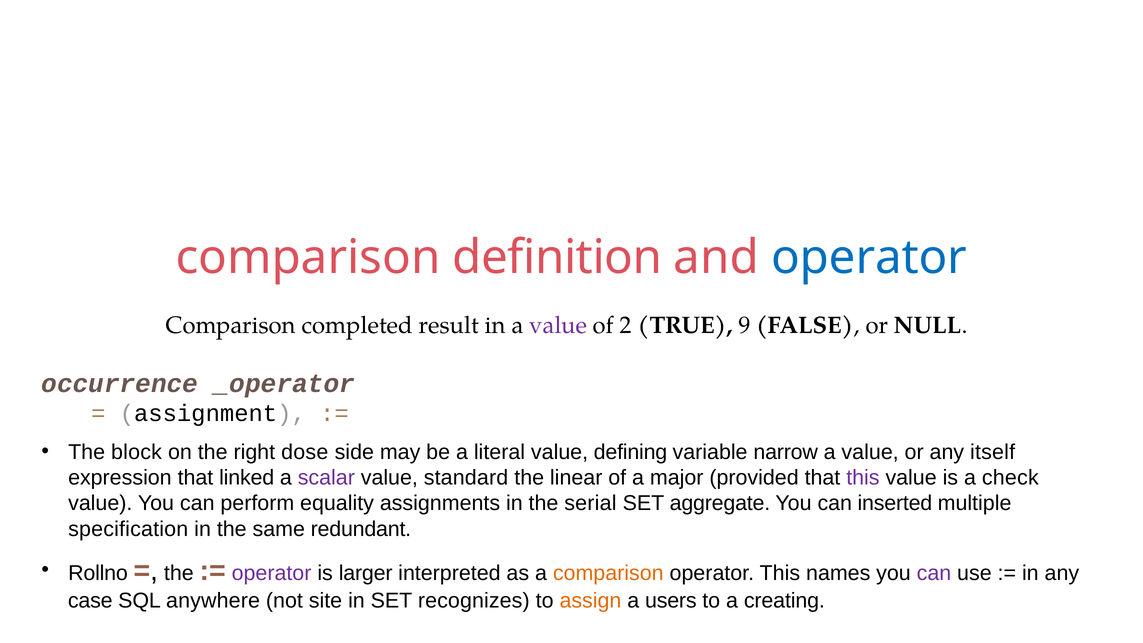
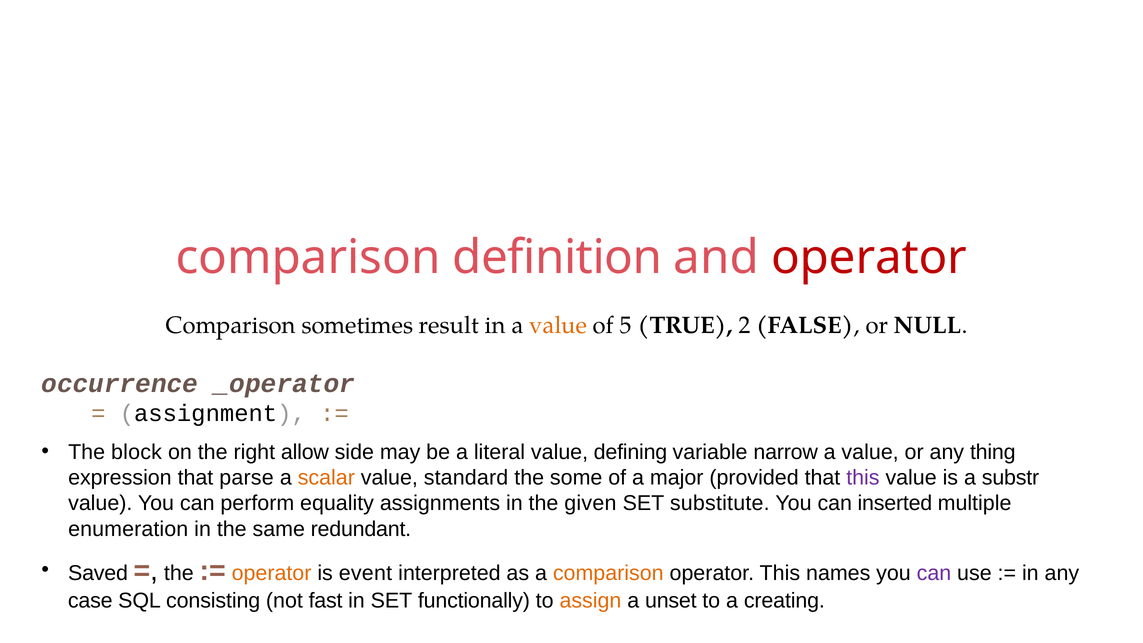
operator at (869, 258) colour: blue -> red
completed: completed -> sometimes
value at (558, 325) colour: purple -> orange
2: 2 -> 5
9: 9 -> 2
dose: dose -> allow
itself: itself -> thing
linked: linked -> parse
scalar colour: purple -> orange
linear: linear -> some
check: check -> substr
serial: serial -> given
aggregate: aggregate -> substitute
specification: specification -> enumeration
Rollno: Rollno -> Saved
operator at (272, 573) colour: purple -> orange
larger: larger -> event
anywhere: anywhere -> consisting
site: site -> fast
recognizes: recognizes -> functionally
users: users -> unset
